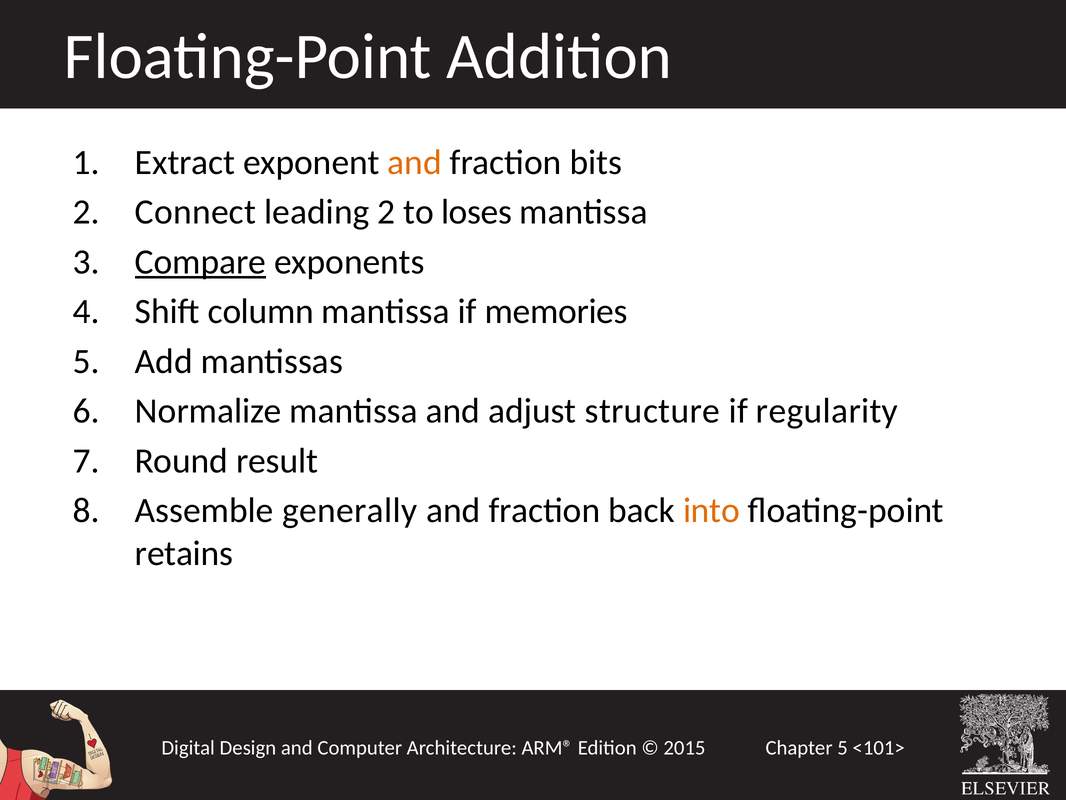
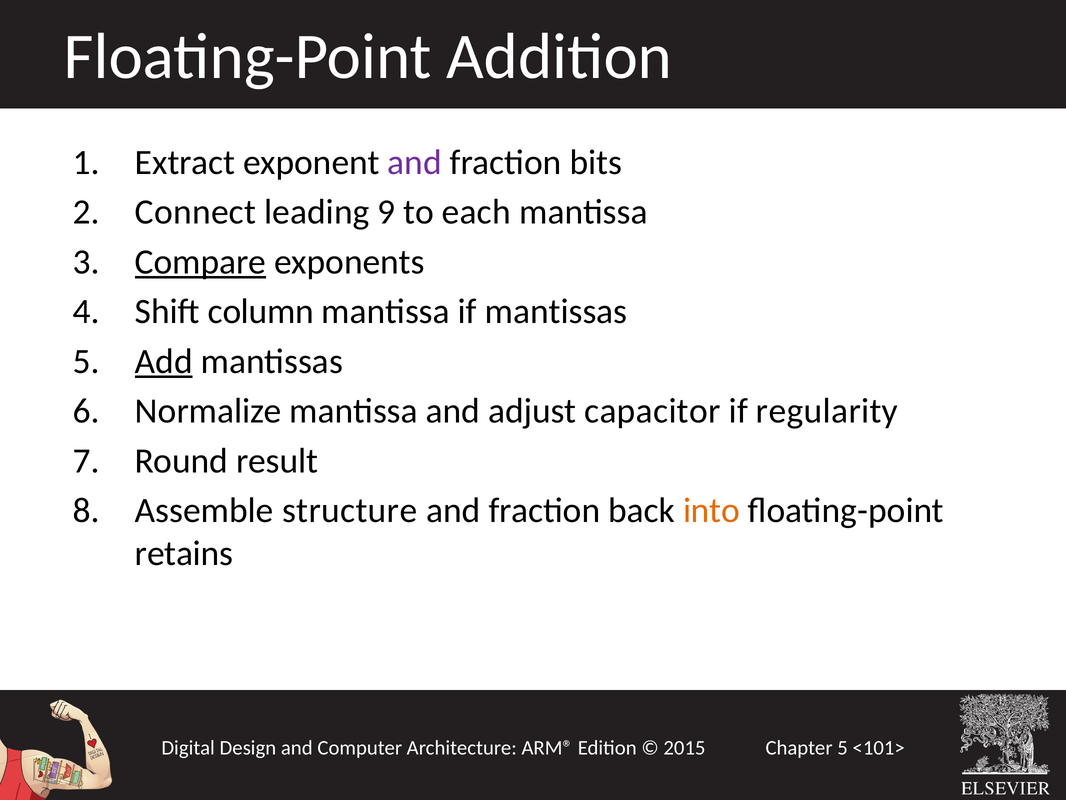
and at (415, 162) colour: orange -> purple
leading 2: 2 -> 9
loses: loses -> each
if memories: memories -> mantissas
Add underline: none -> present
structure: structure -> capacitor
generally: generally -> structure
